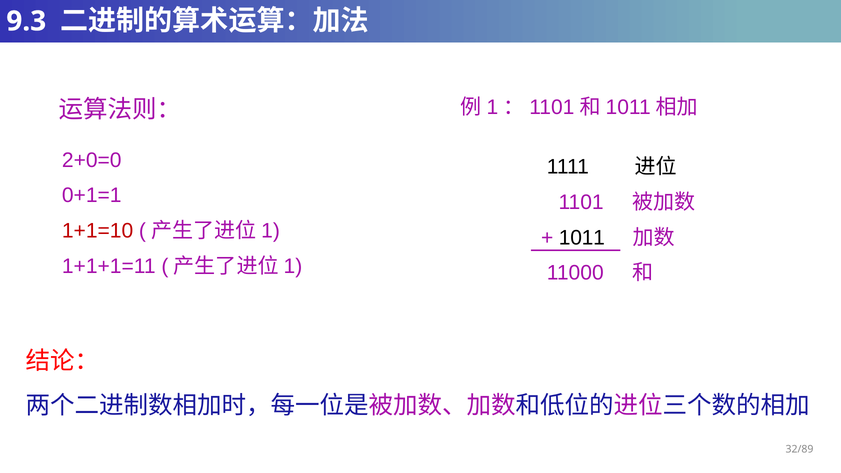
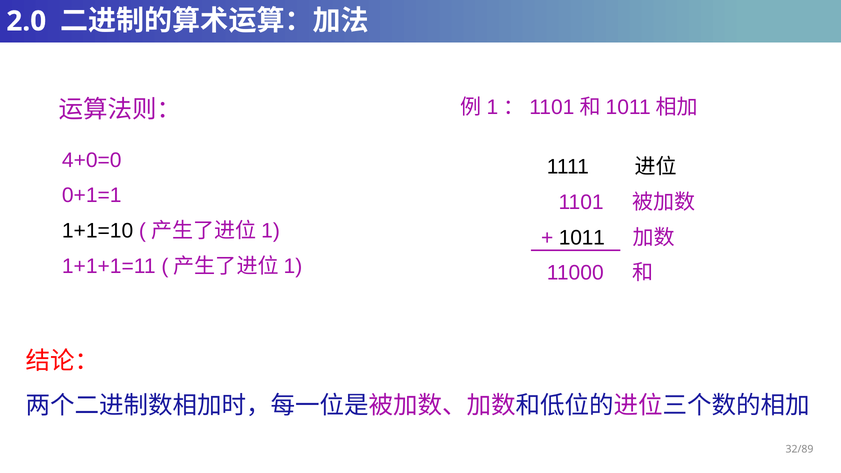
9.3: 9.3 -> 2.0
2+0=0: 2+0=0 -> 4+0=0
1+1=10 colour: red -> black
